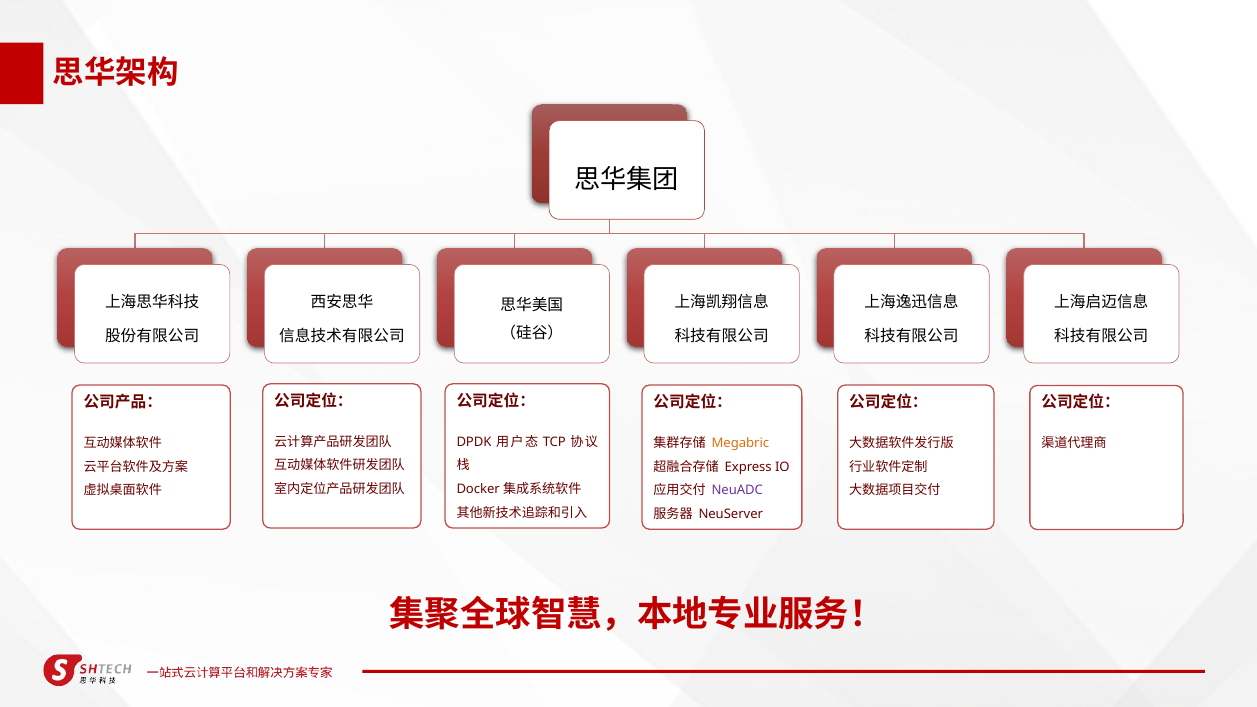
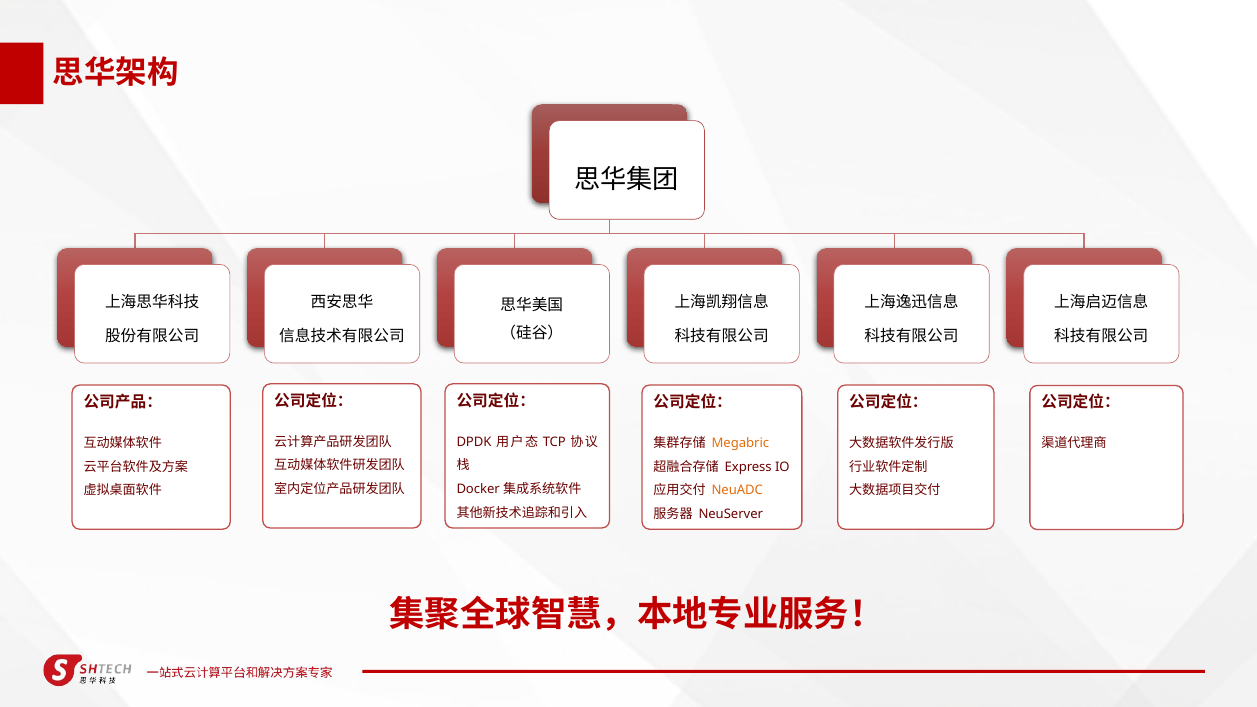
NeuADC colour: purple -> orange
